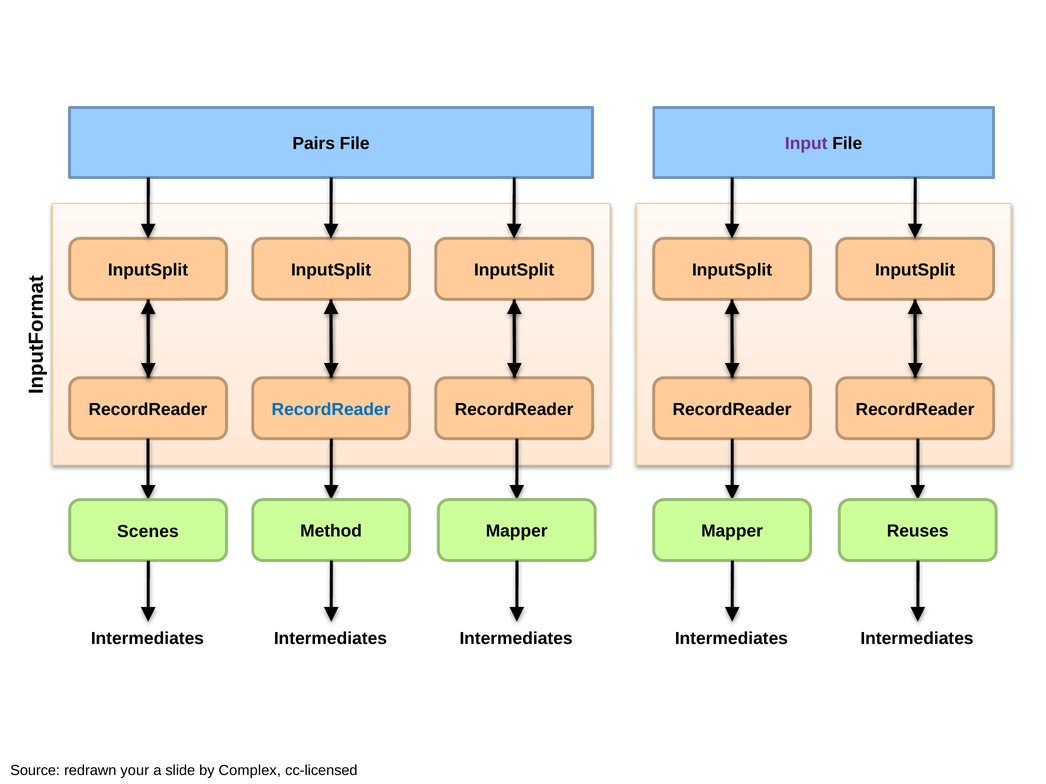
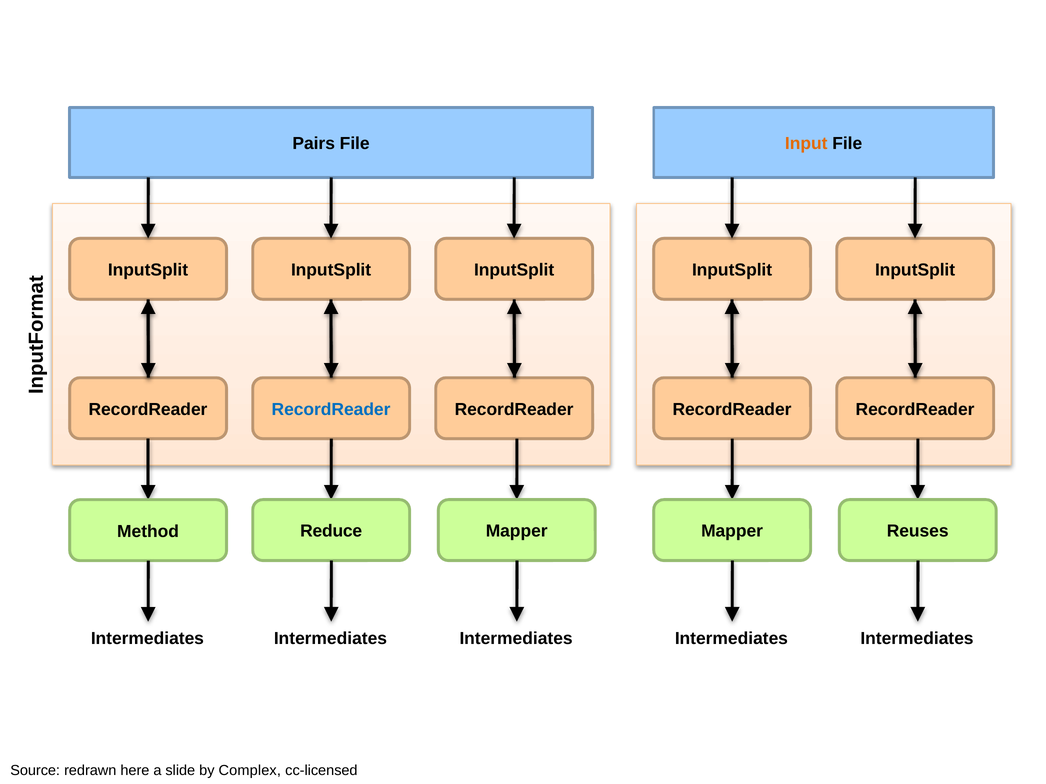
Input colour: purple -> orange
Method: Method -> Reduce
Scenes: Scenes -> Method
your: your -> here
